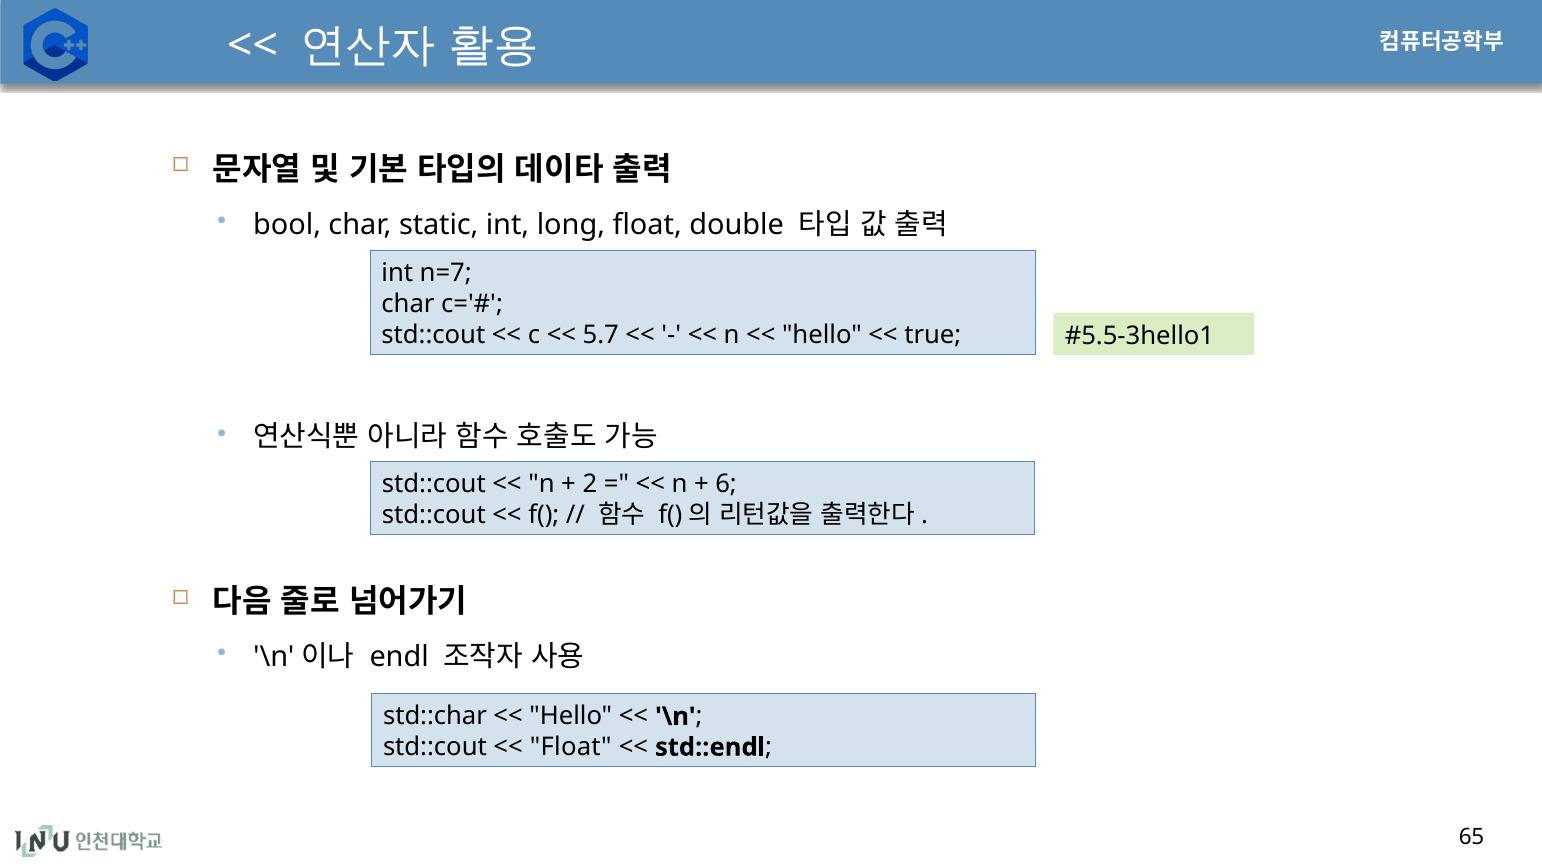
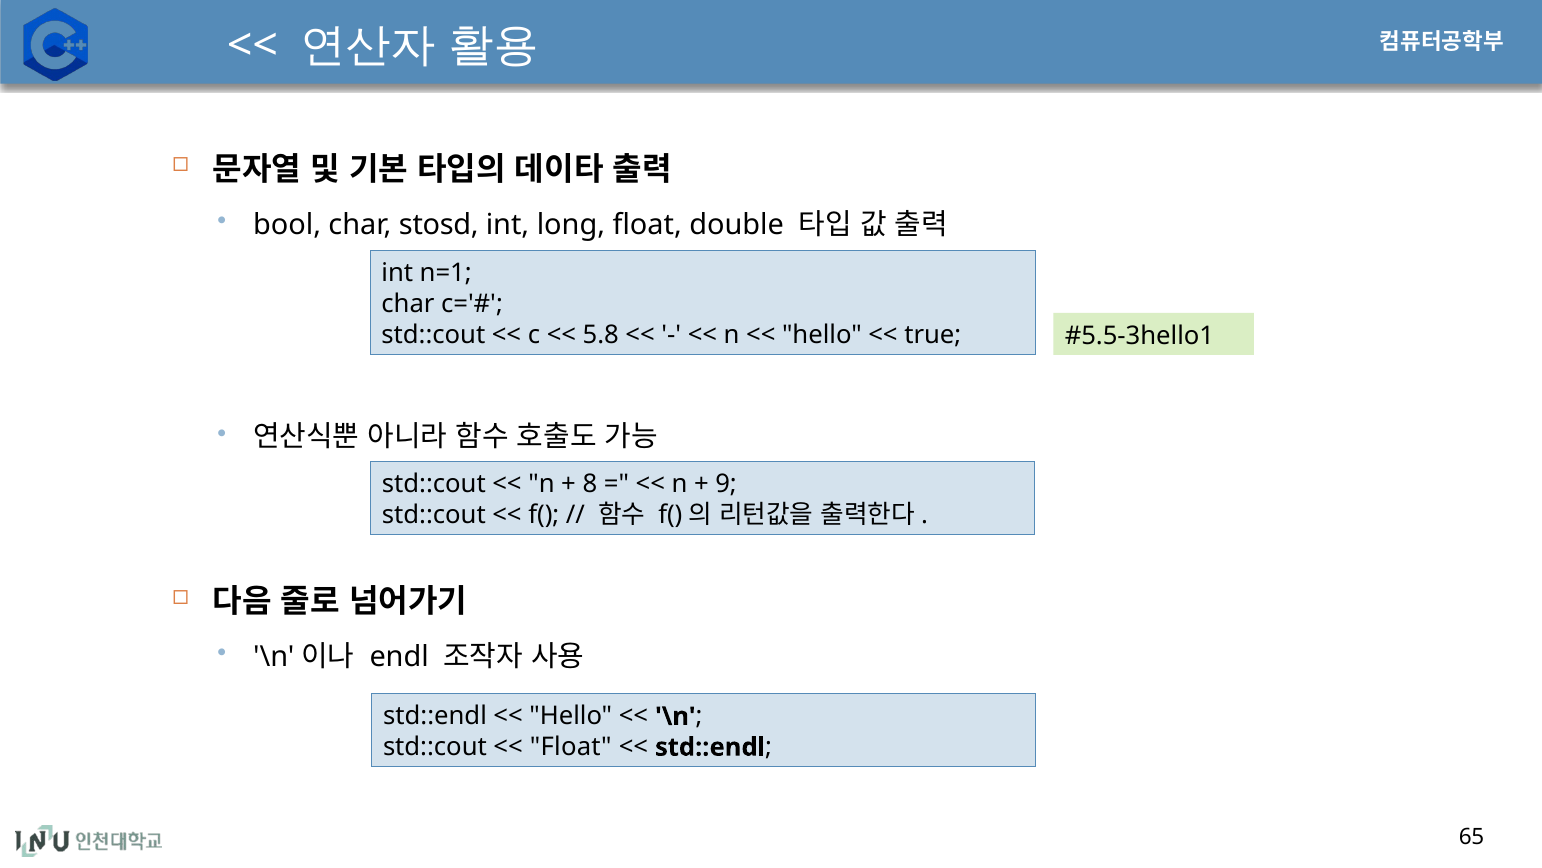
static: static -> stosd
n=7: n=7 -> n=1
5.7: 5.7 -> 5.8
2: 2 -> 8
6: 6 -> 9
std::char at (435, 716): std::char -> std::endl
